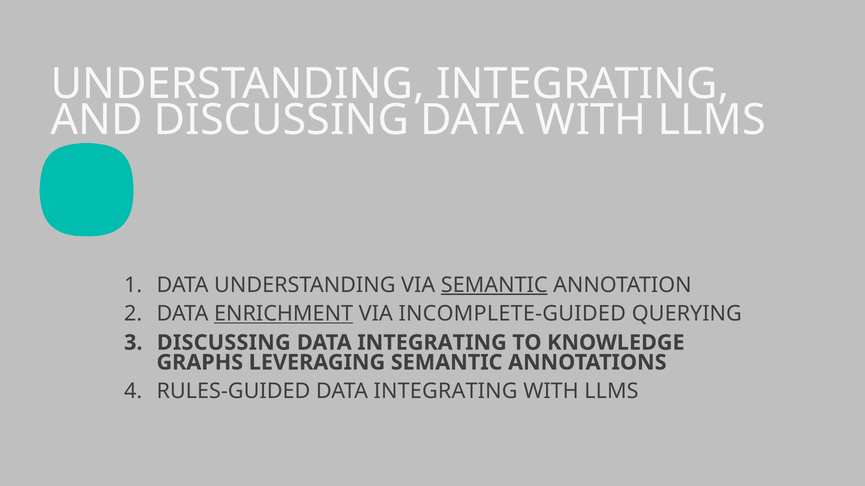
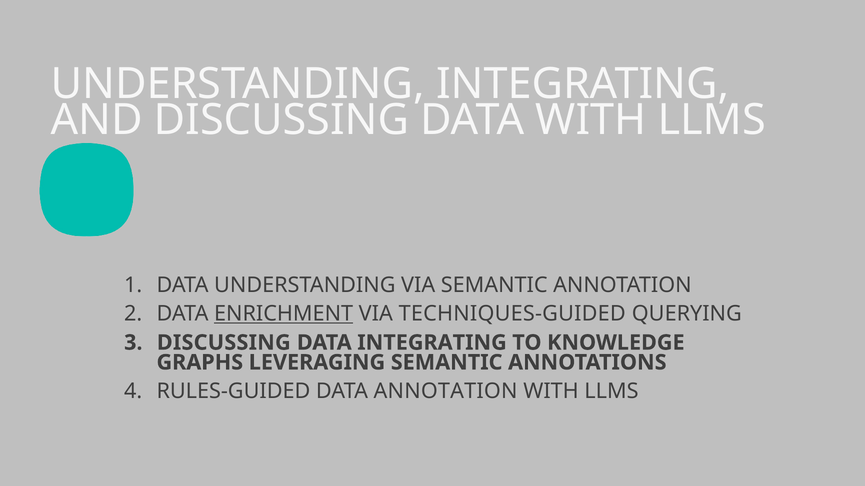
SEMANTIC at (494, 285) underline: present -> none
INCOMPLETE-GUIDED: INCOMPLETE-GUIDED -> TECHNIQUES-GUIDED
RULES-GUIDED DATA INTEGRATING: INTEGRATING -> ANNOTATION
